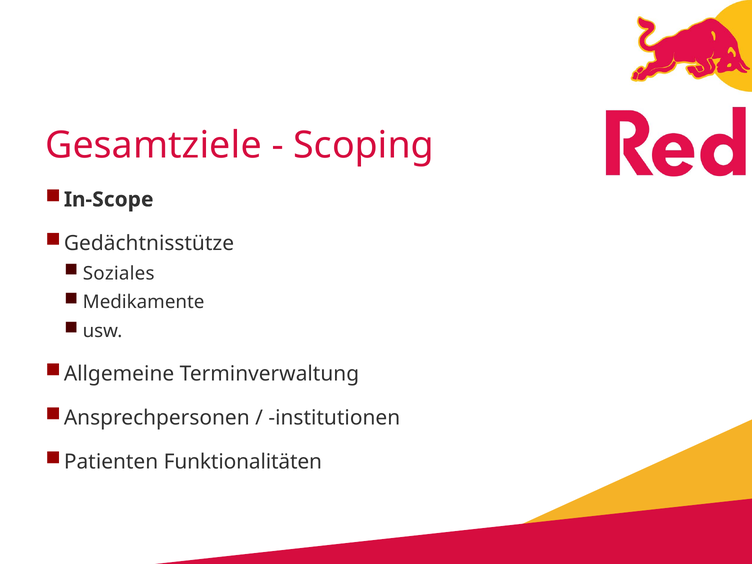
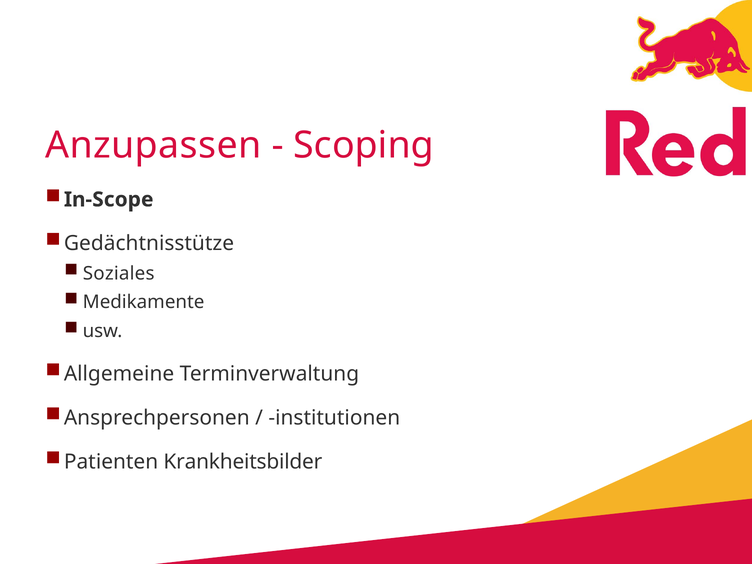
Gesamtziele: Gesamtziele -> Anzupassen
Funktionalitäten: Funktionalitäten -> Krankheitsbilder
